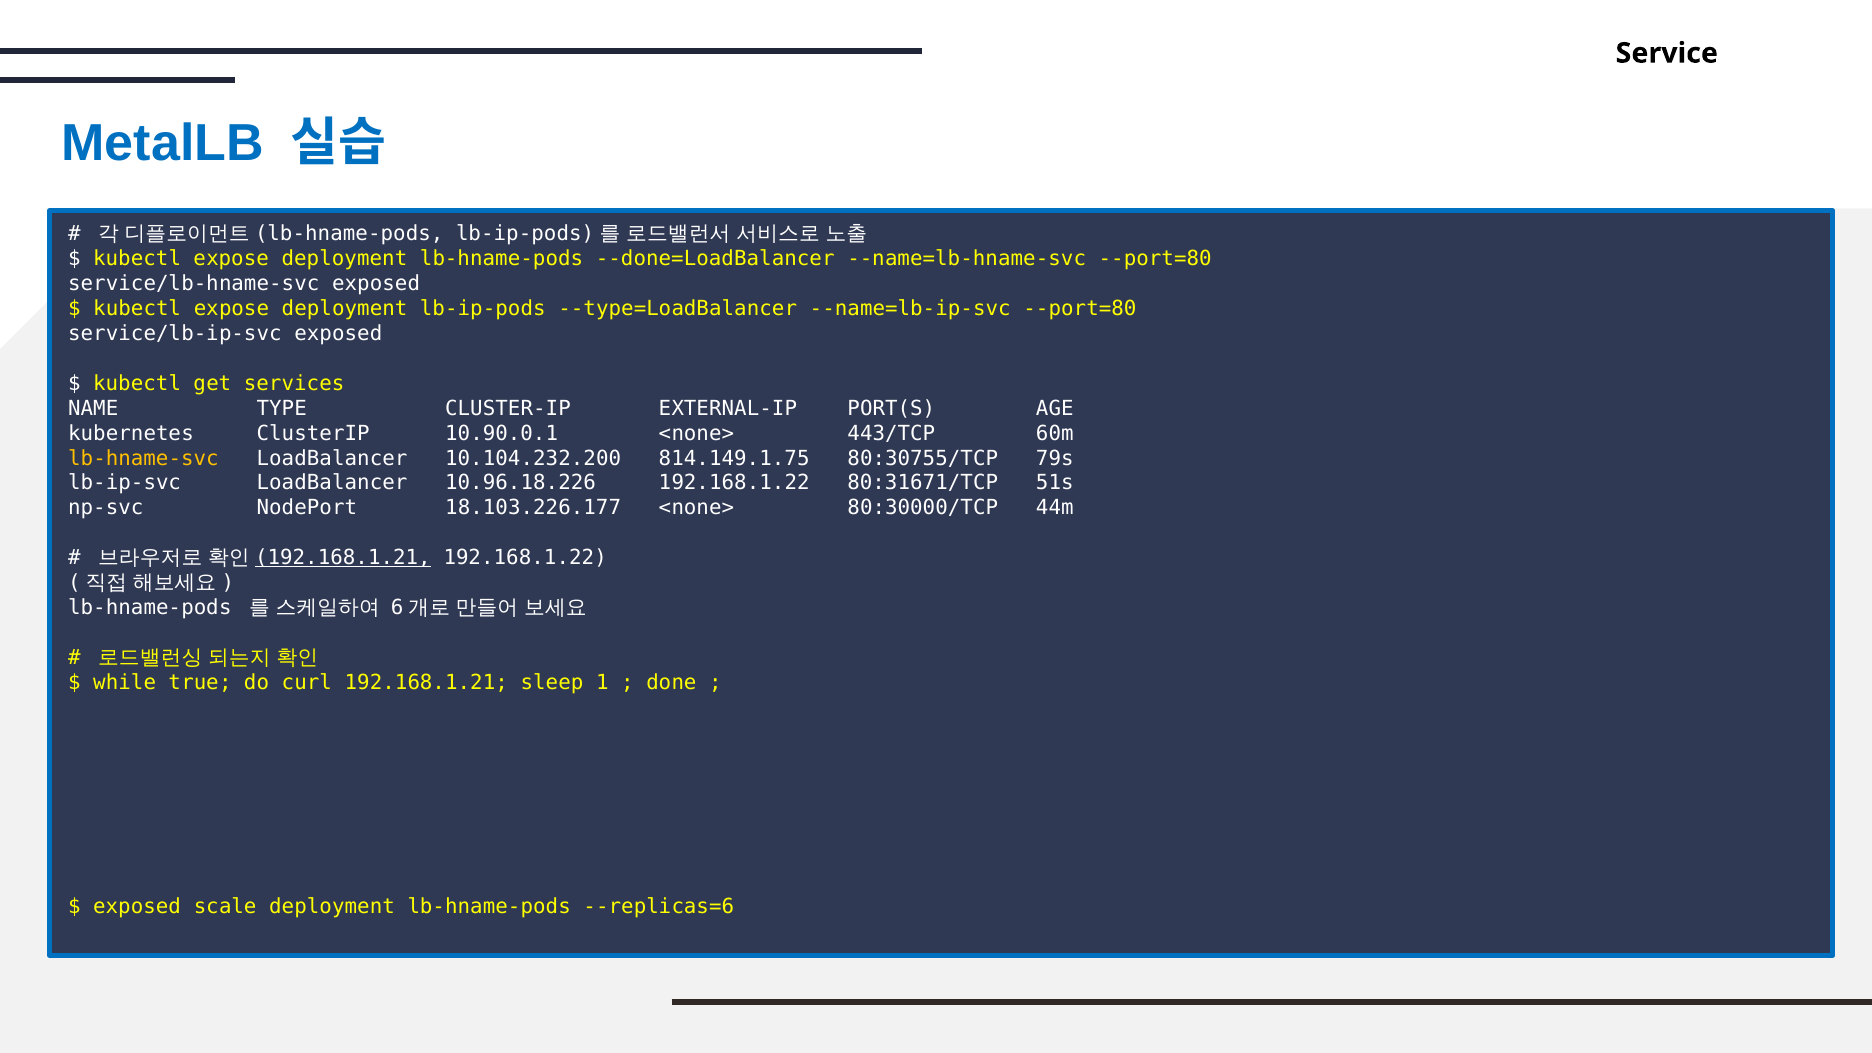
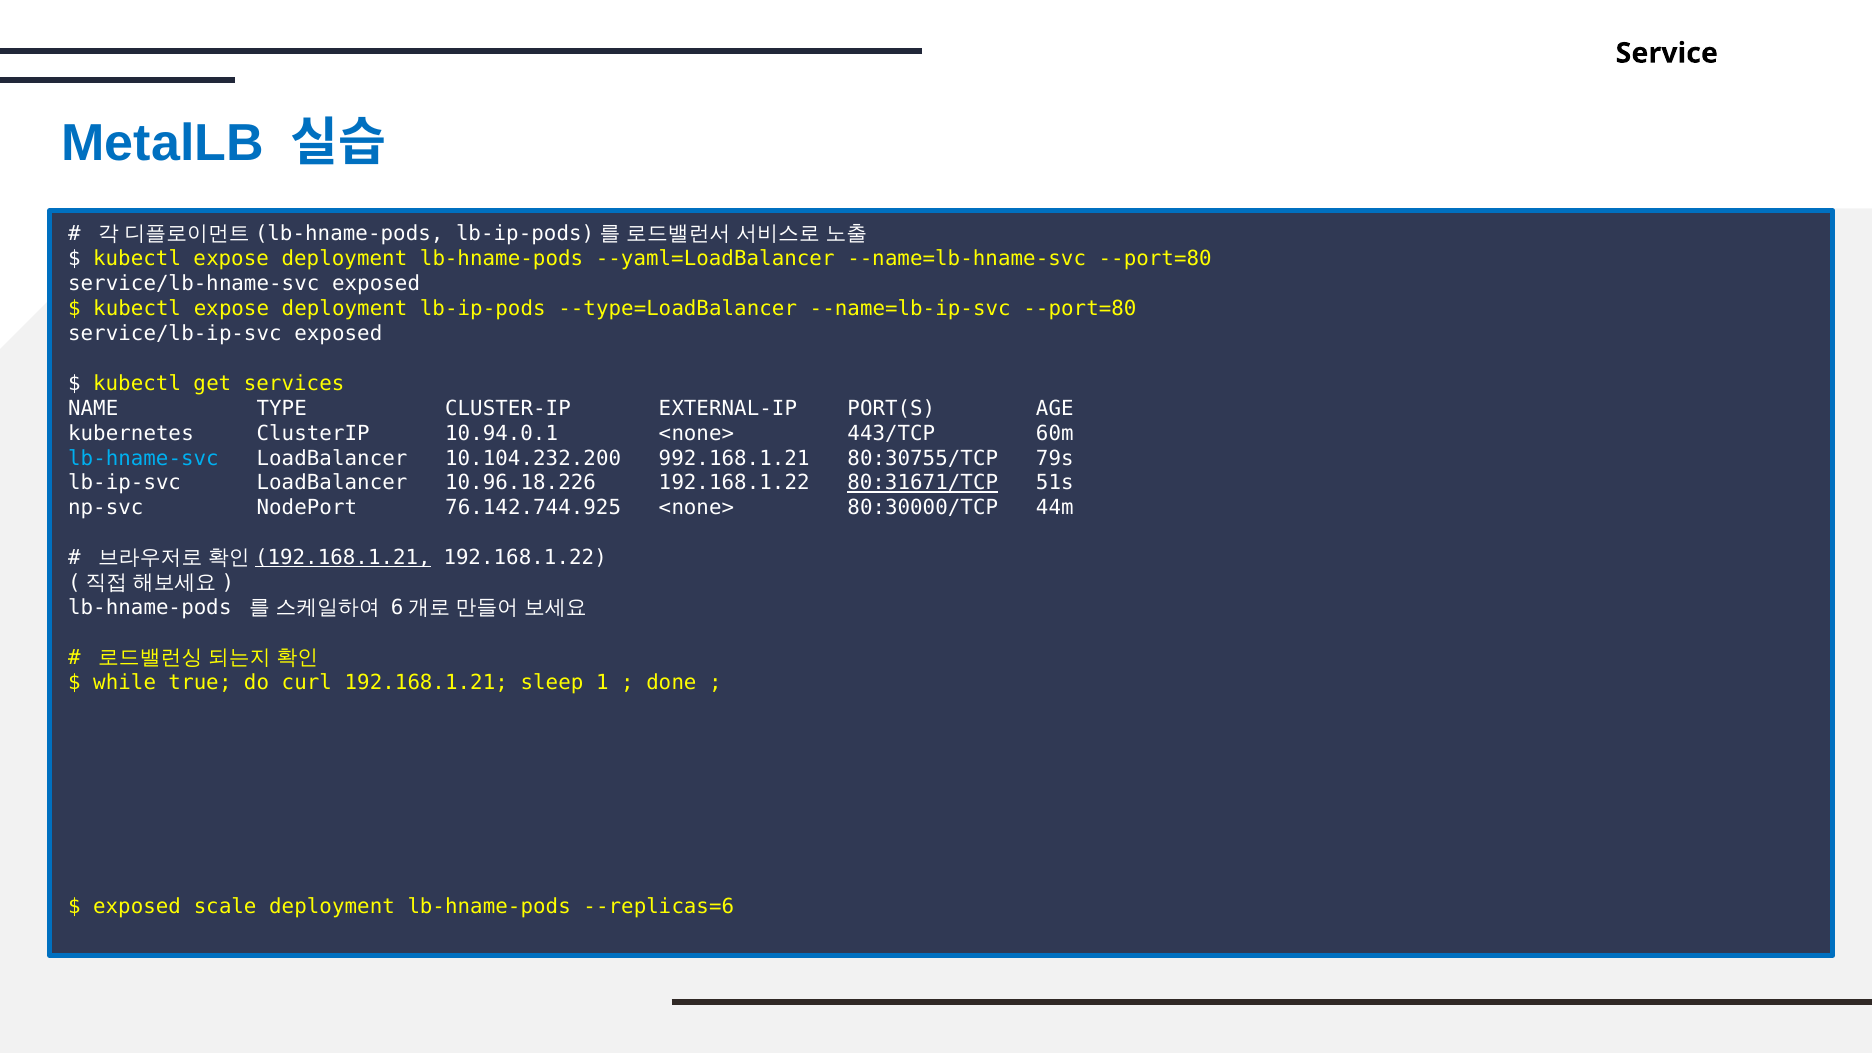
--done=LoadBalancer: --done=LoadBalancer -> --yaml=LoadBalancer
10.90.0.1: 10.90.0.1 -> 10.94.0.1
lb-hname-svc colour: yellow -> light blue
814.149.1.75: 814.149.1.75 -> 992.168.1.21
80:31671/TCP underline: none -> present
18.103.226.177: 18.103.226.177 -> 76.142.744.925
